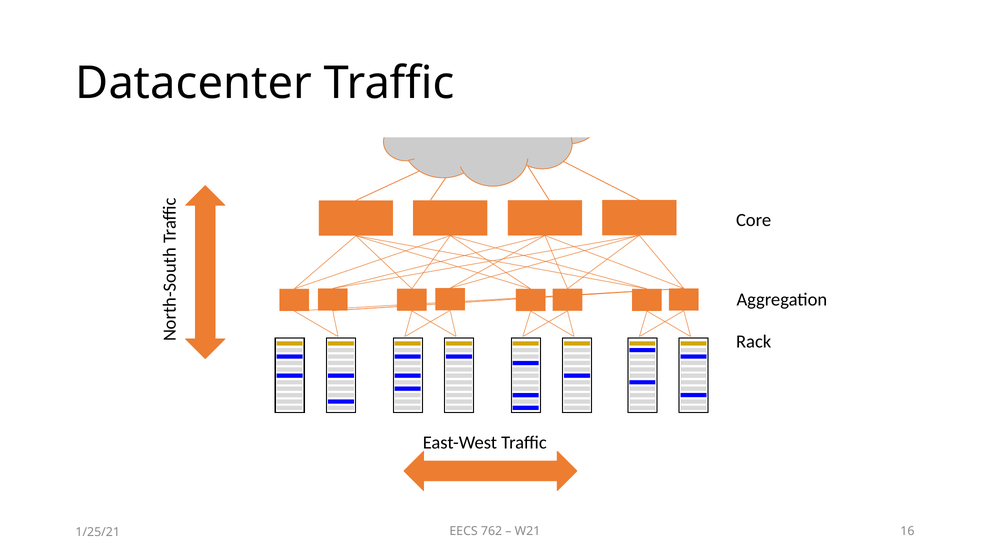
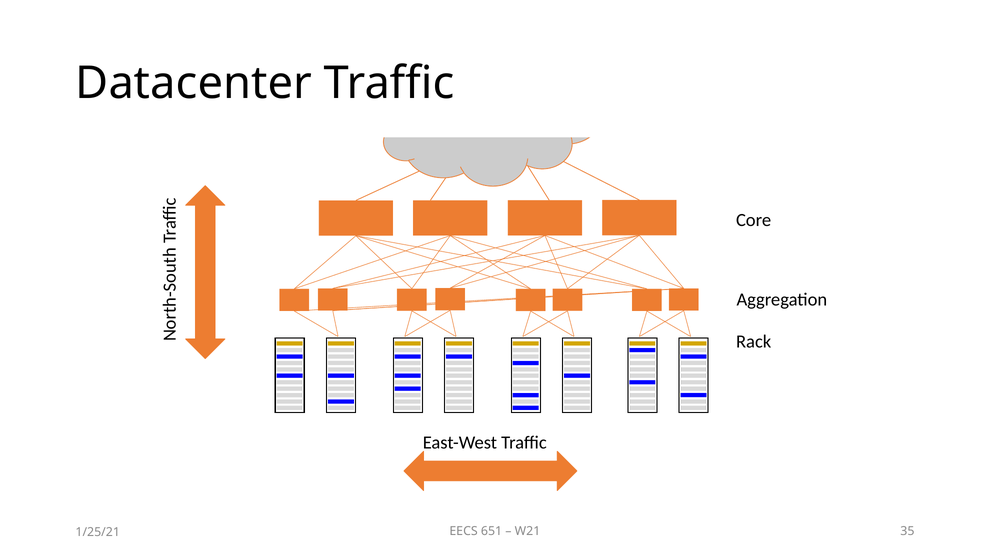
762: 762 -> 651
16: 16 -> 35
